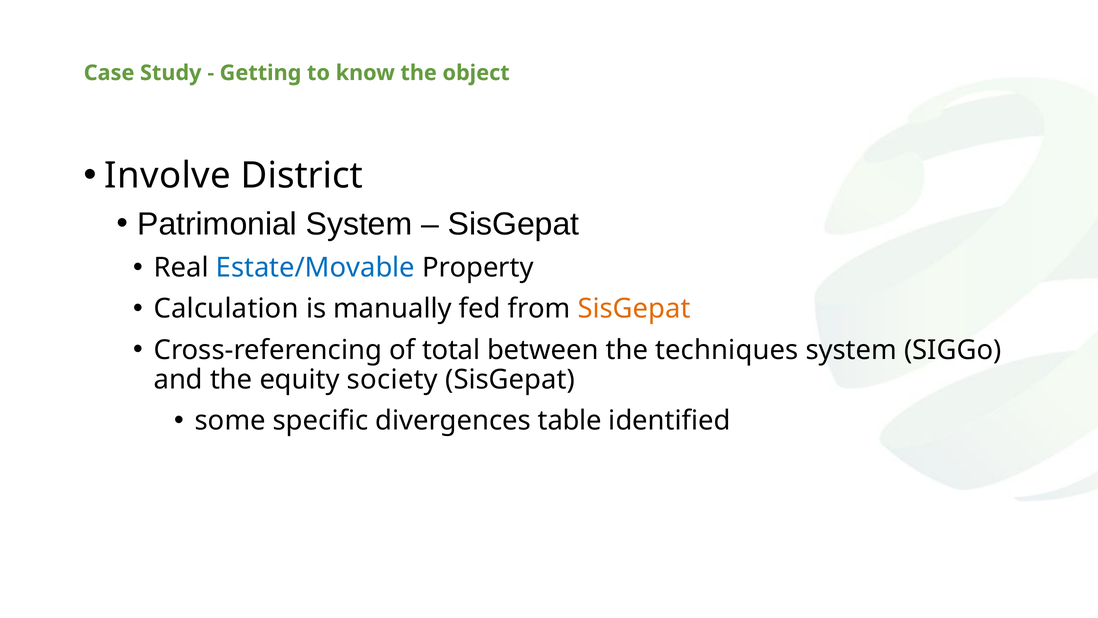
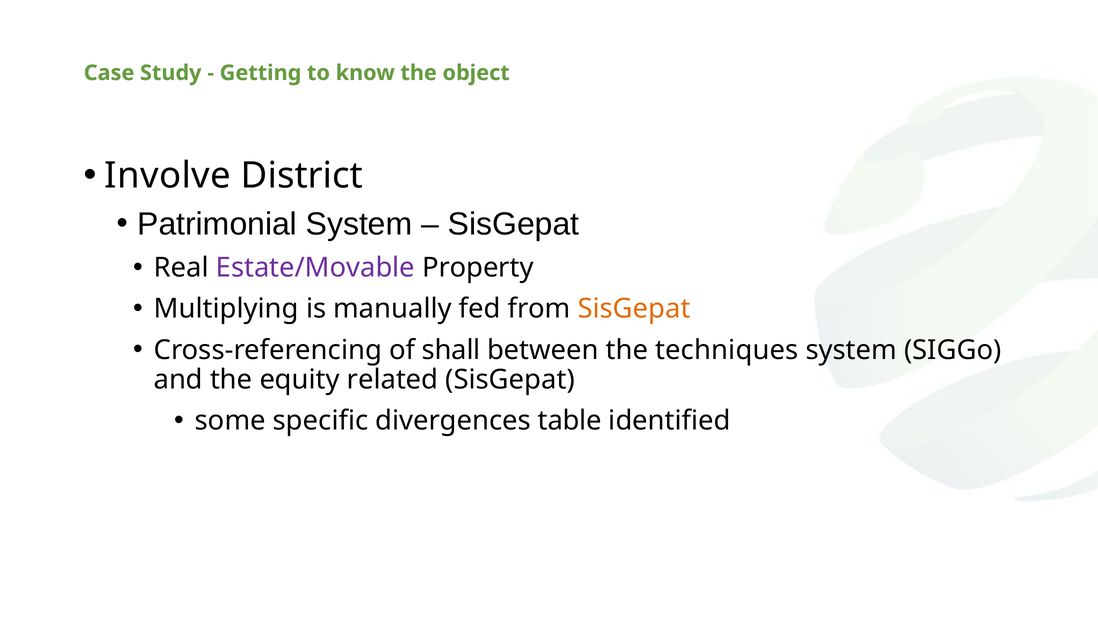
Estate/Movable colour: blue -> purple
Calculation: Calculation -> Multiplying
total: total -> shall
society: society -> related
